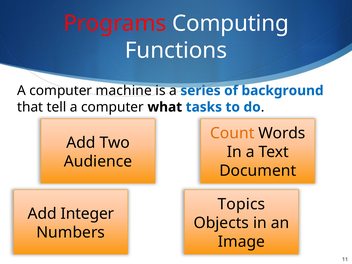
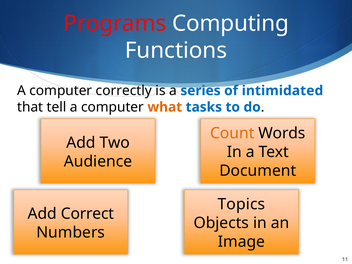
machine: machine -> correctly
background: background -> intimidated
what colour: black -> orange
Integer: Integer -> Correct
